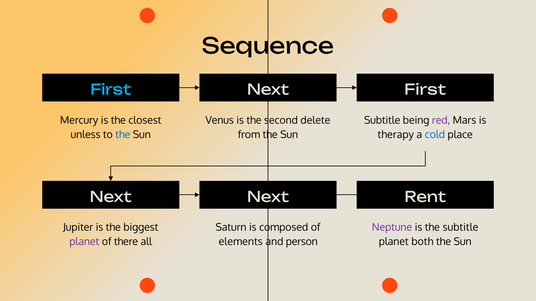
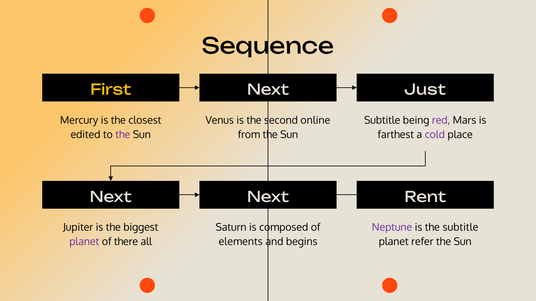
First at (111, 90) colour: light blue -> yellow
First at (425, 90): First -> Just
delete: delete -> online
unless: unless -> edited
the at (123, 135) colour: blue -> purple
therapy: therapy -> farthest
cold colour: blue -> purple
person: person -> begins
both: both -> refer
